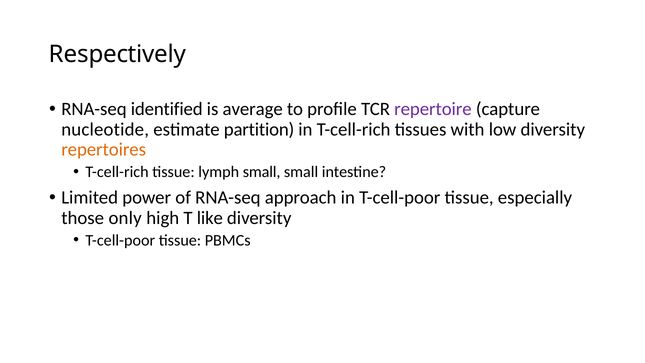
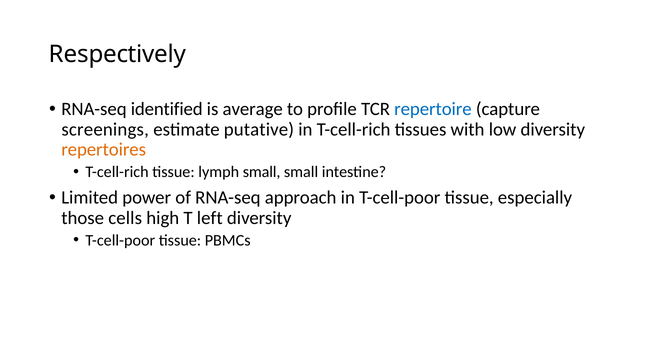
repertoire colour: purple -> blue
nucleotide: nucleotide -> screenings
partition: partition -> putative
only: only -> cells
like: like -> left
